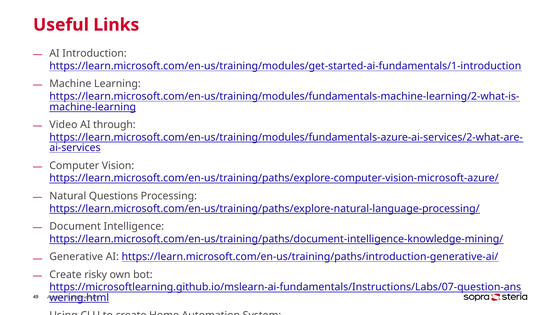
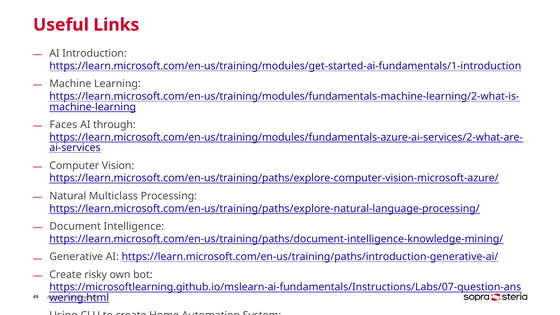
Video: Video -> Faces
Questions: Questions -> Multiclass
